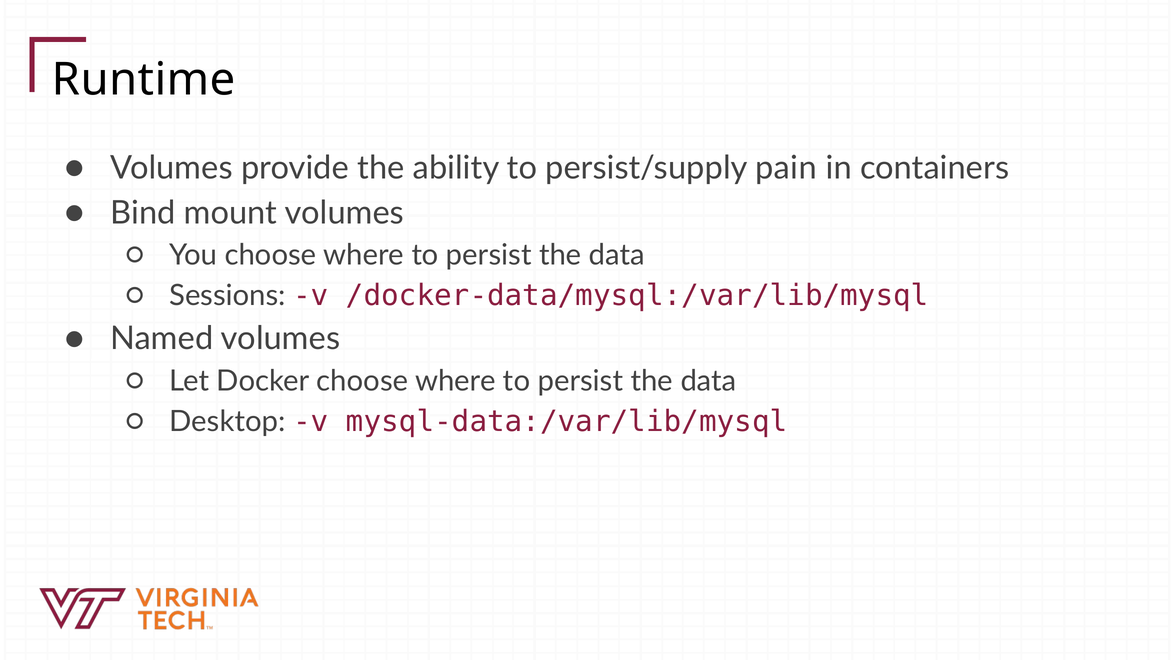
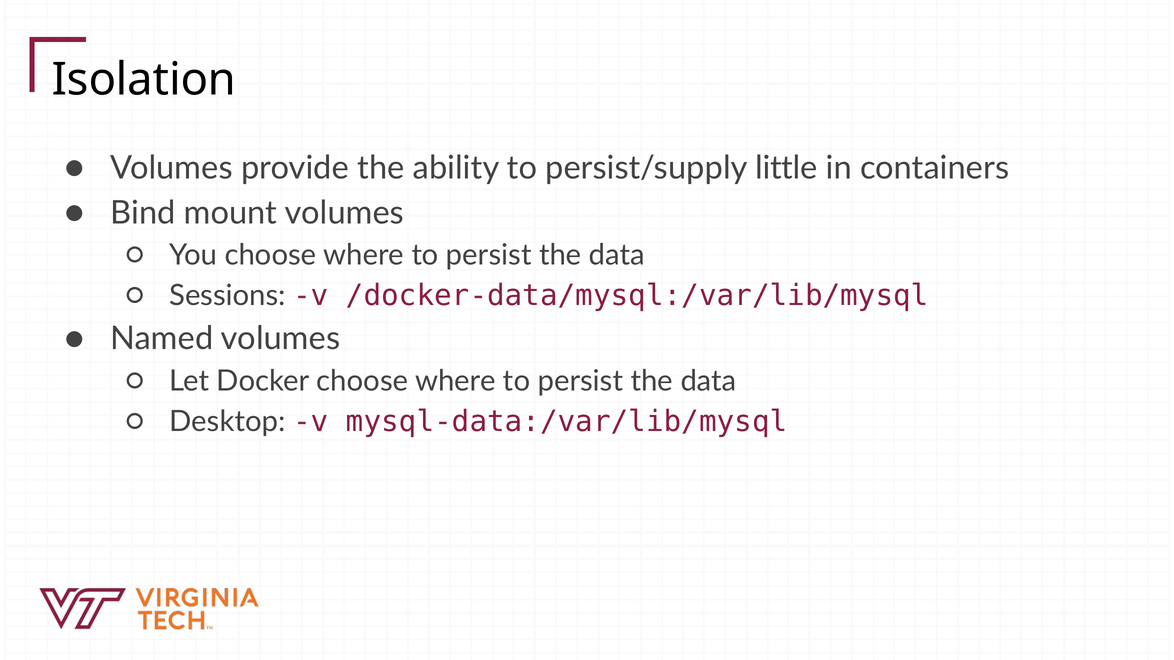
Runtime: Runtime -> Isolation
pain: pain -> little
